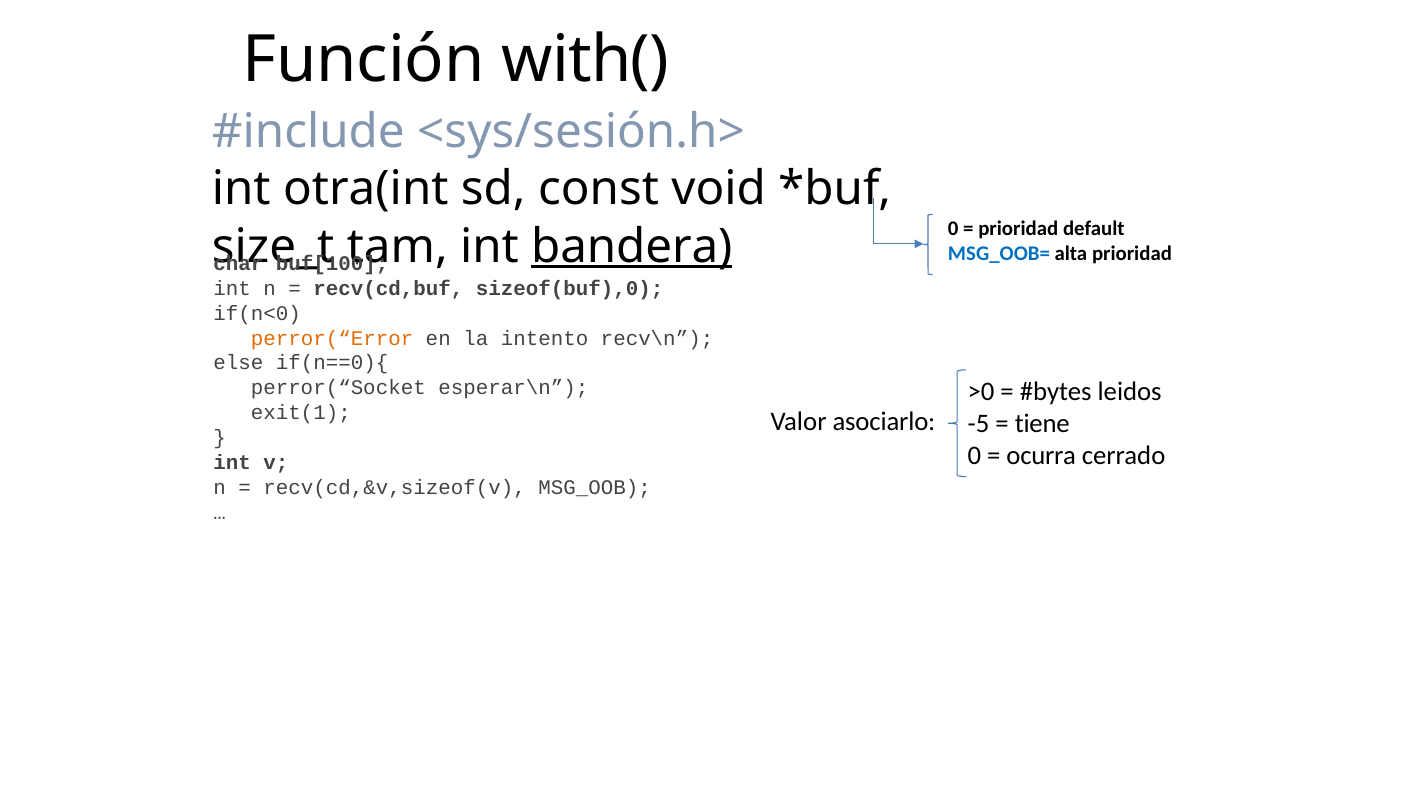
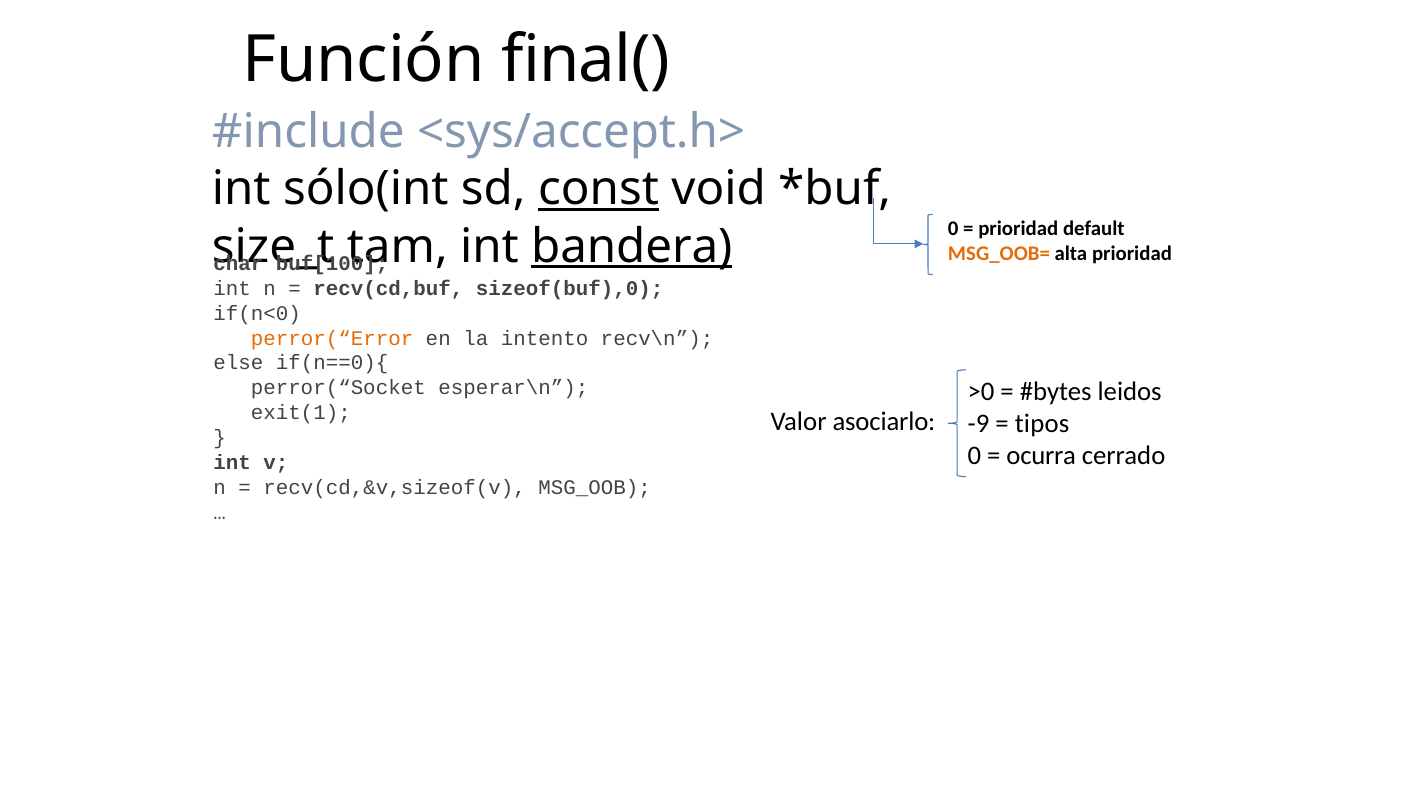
with(: with( -> final(
<sys/sesión.h>: <sys/sesión.h> -> <sys/accept.h>
otra(int: otra(int -> sólo(int
const underline: none -> present
MSG_OOB= colour: blue -> orange
-5: -5 -> -9
tiene: tiene -> tipos
